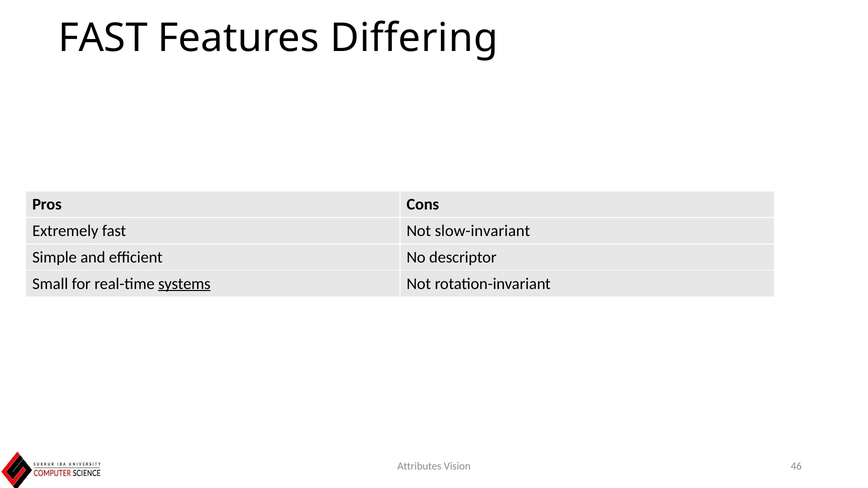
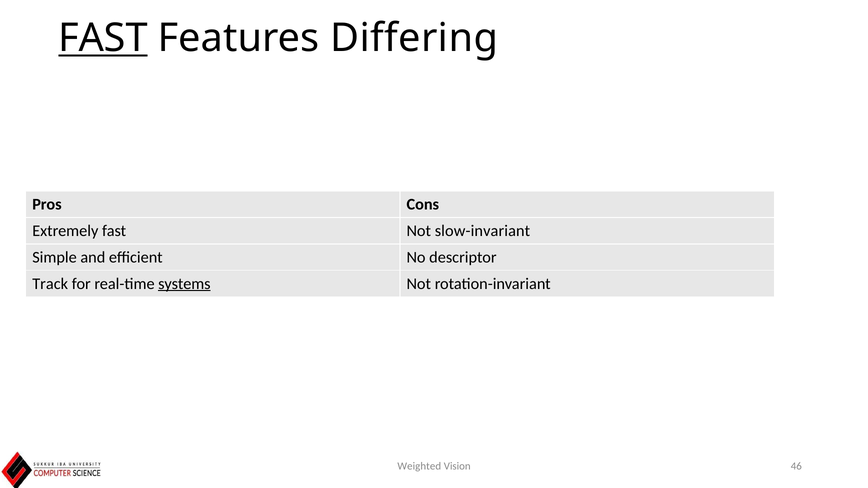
FAST at (103, 38) underline: none -> present
Small: Small -> Track
Attributes: Attributes -> Weighted
